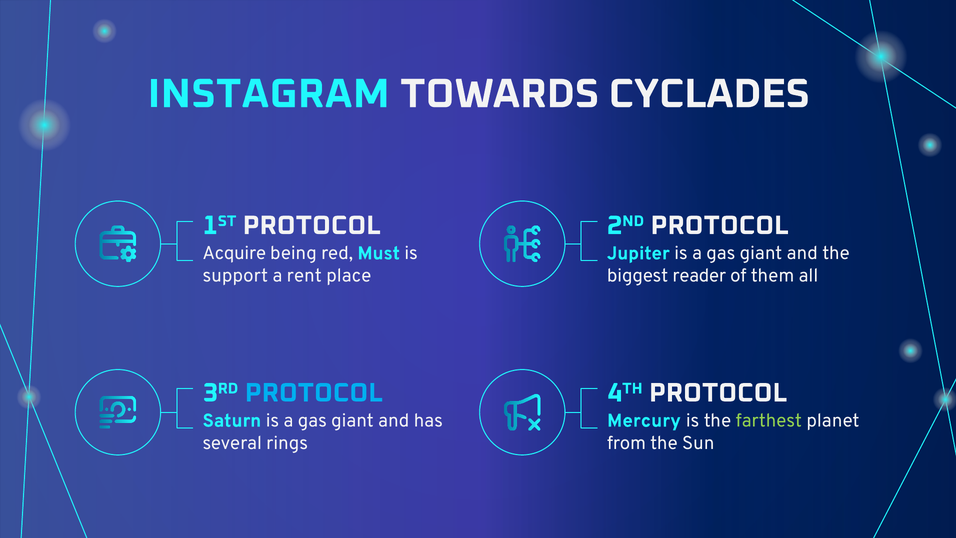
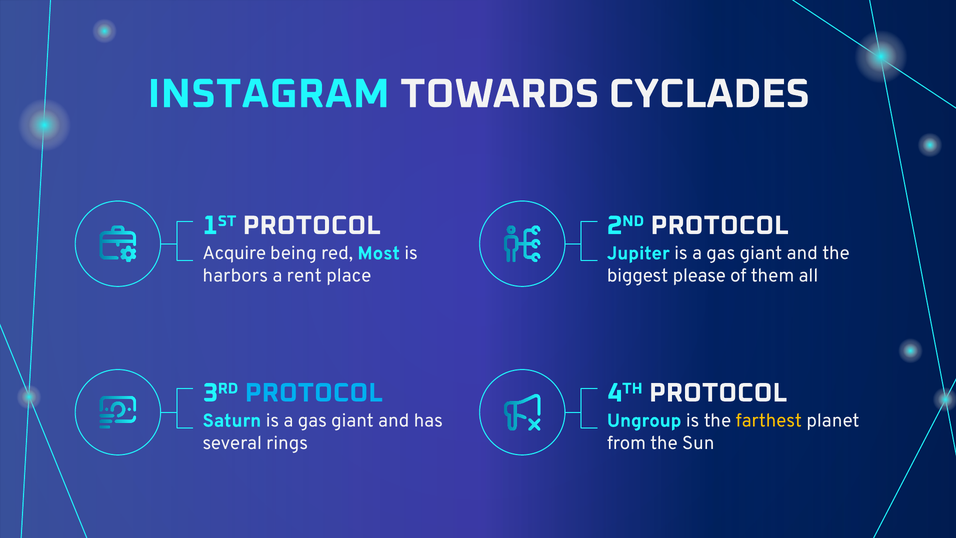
Must: Must -> Most
support: support -> harbors
reader: reader -> please
Mercury: Mercury -> Ungroup
farthest colour: light green -> yellow
